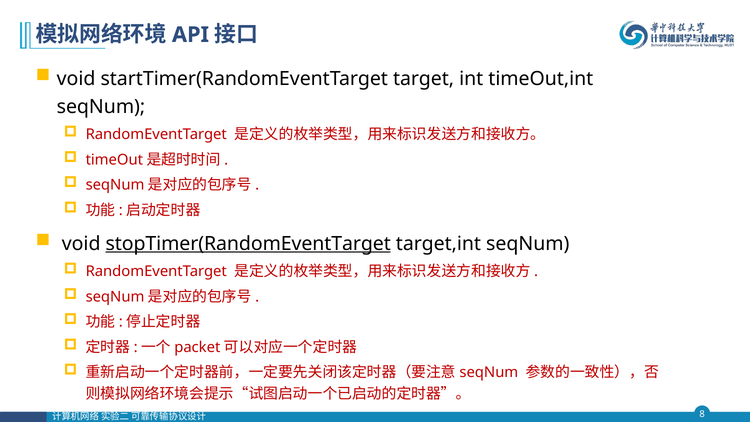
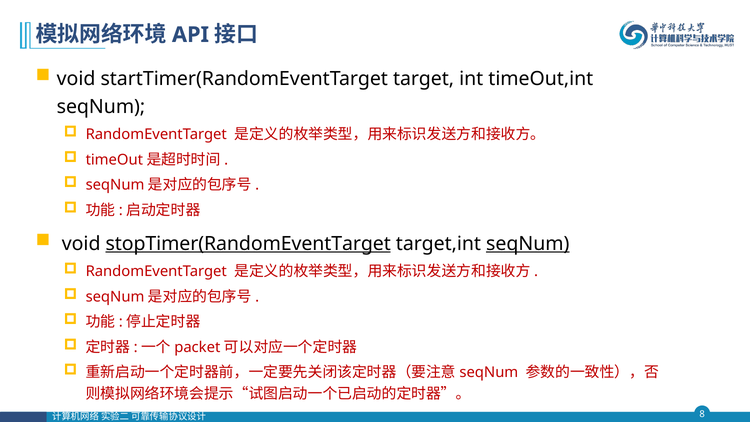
seqNum at (528, 244) underline: none -> present
